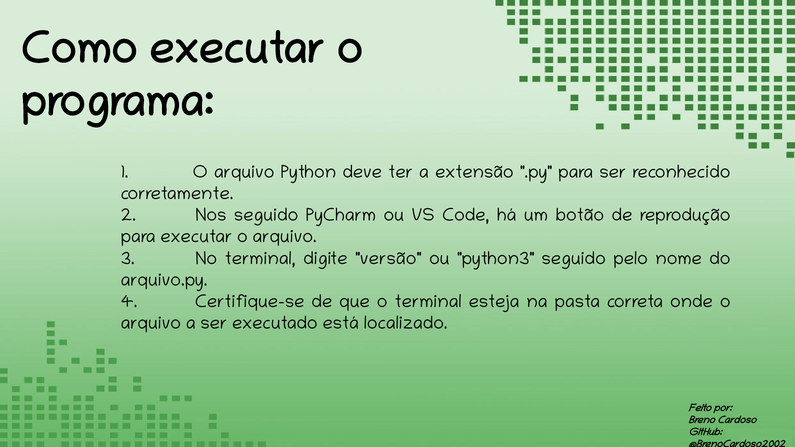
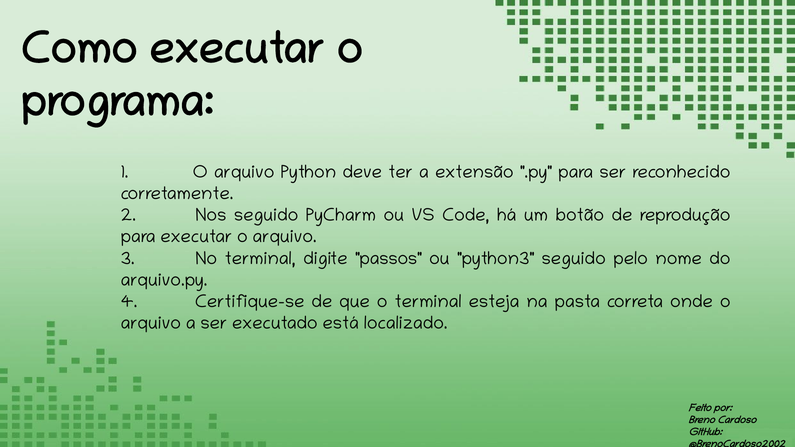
versão: versão -> passos
